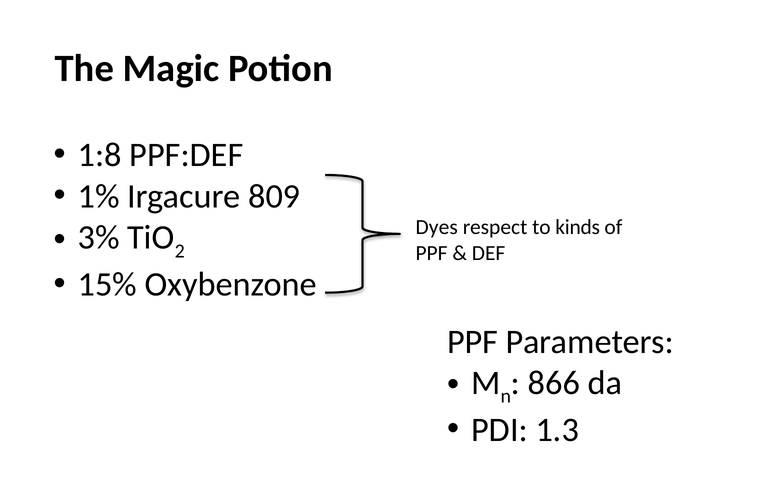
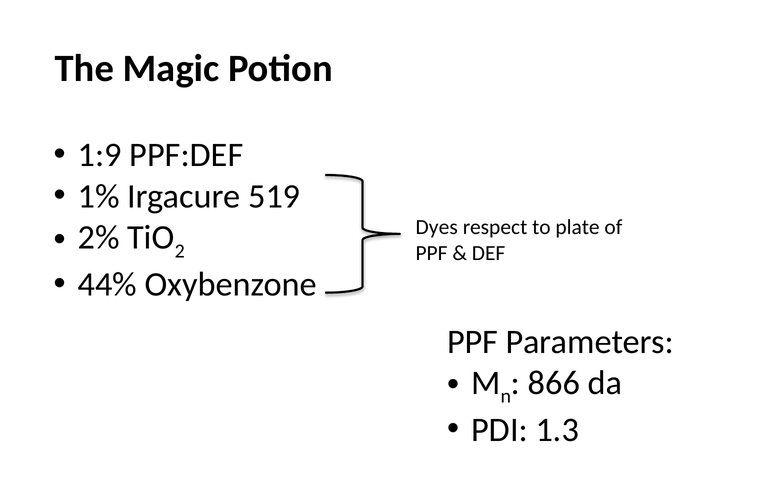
1:8: 1:8 -> 1:9
809: 809 -> 519
kinds: kinds -> plate
3%: 3% -> 2%
15%: 15% -> 44%
